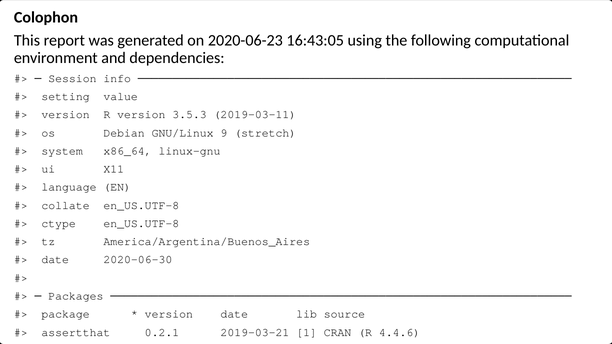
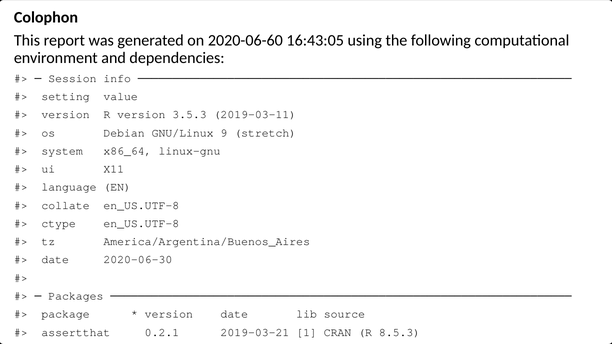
on 2020-06-23: 2020-06-23 -> 2020-06-60
4.4.6: 4.4.6 -> 8.5.3
